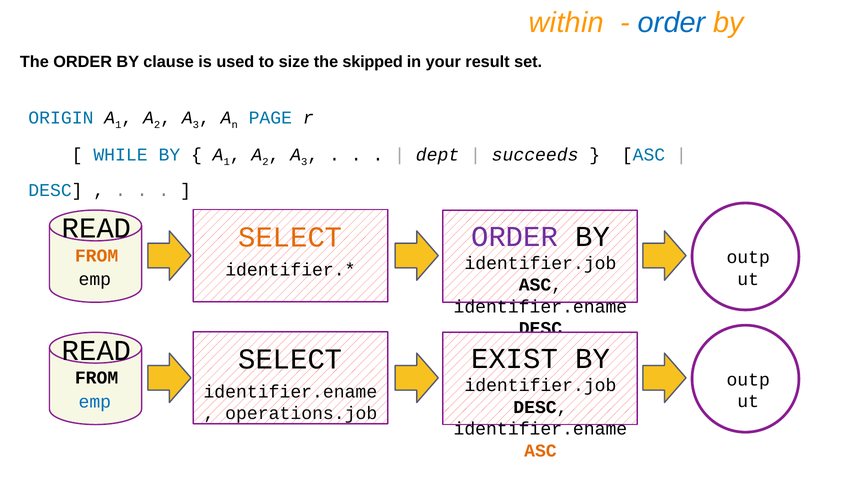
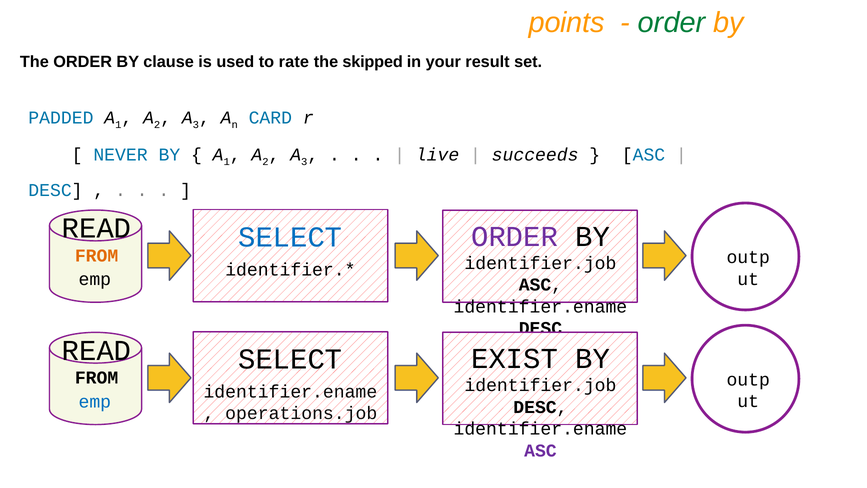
within: within -> points
order at (672, 23) colour: blue -> green
size: size -> rate
ORIGIN: ORIGIN -> PADDED
PAGE: PAGE -> CARD
WHILE: WHILE -> NEVER
dept: dept -> live
SELECT at (290, 237) colour: orange -> blue
ASC at (540, 450) colour: orange -> purple
